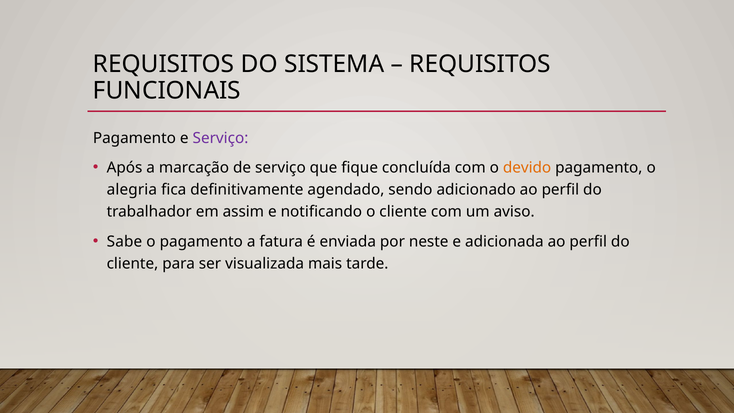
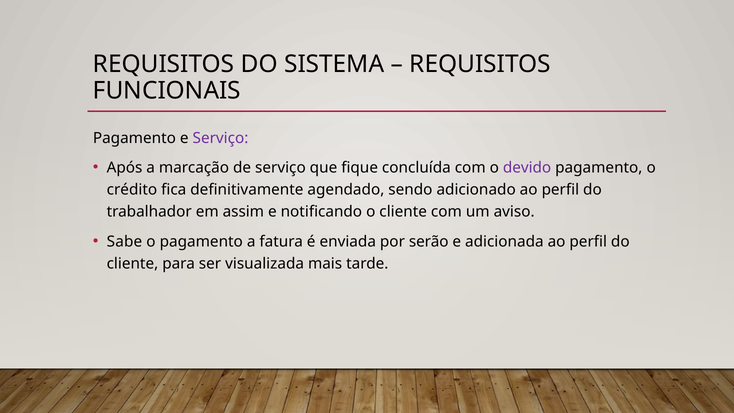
devido colour: orange -> purple
alegria: alegria -> crédito
neste: neste -> serão
